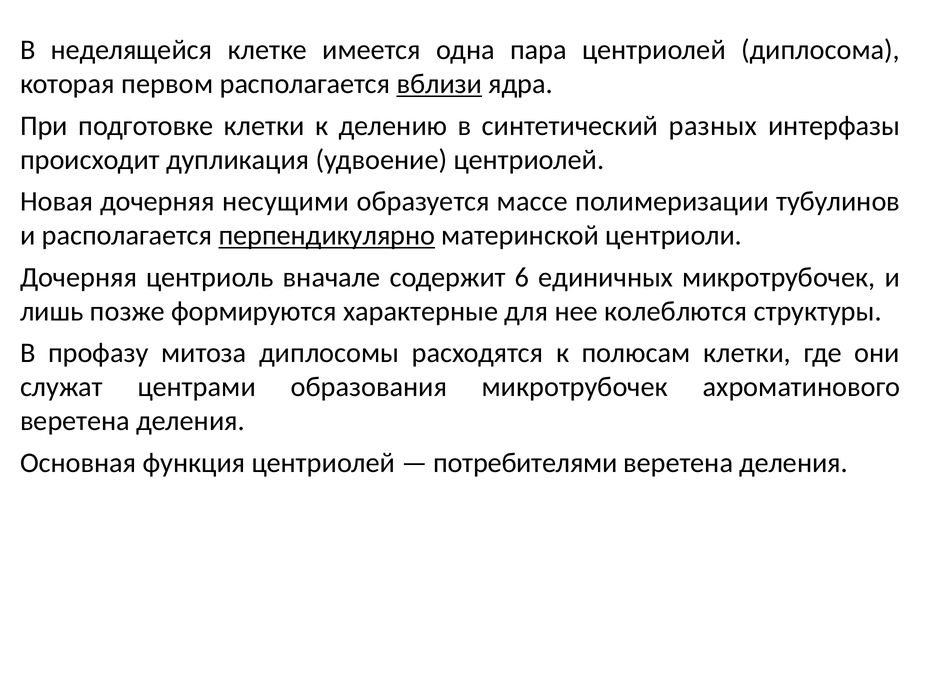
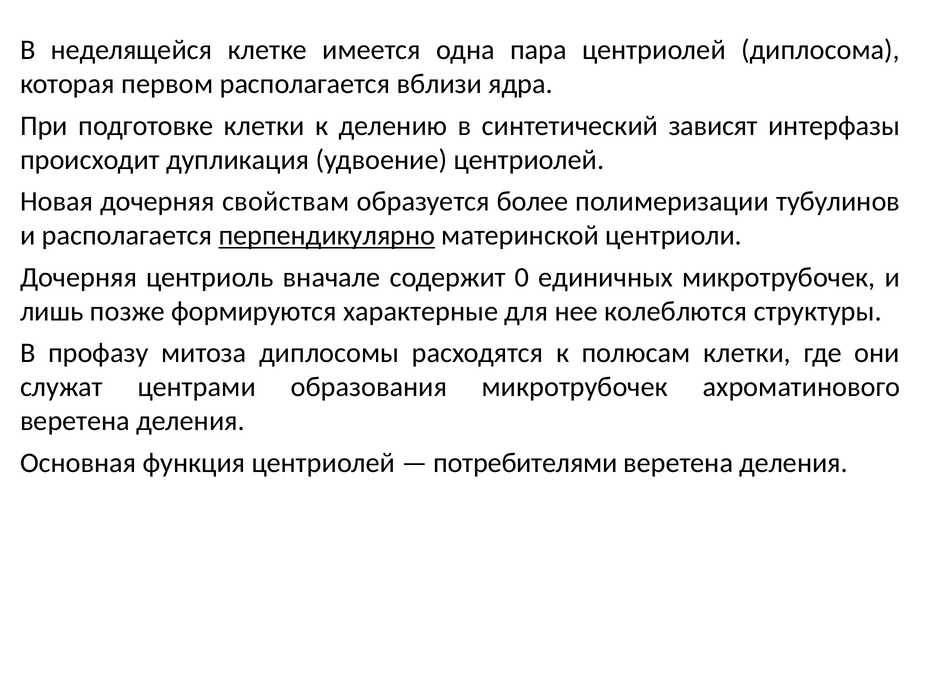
вблизи underline: present -> none
разных: разных -> зависят
несущими: несущими -> свойствам
массе: массе -> более
6: 6 -> 0
